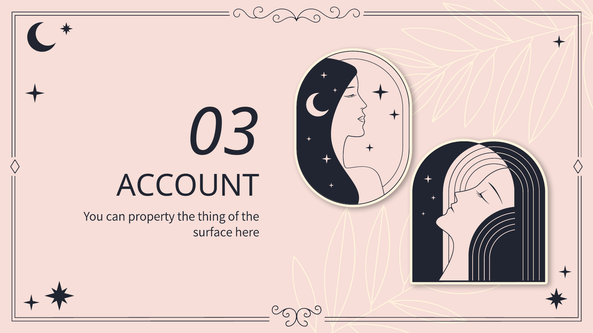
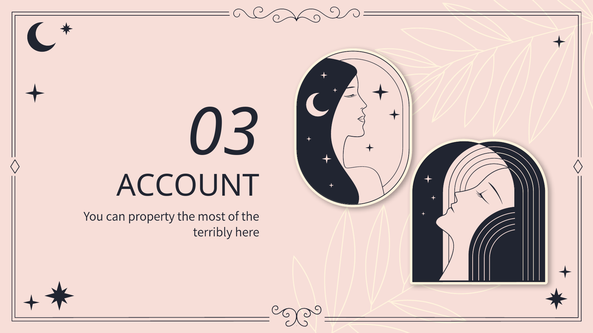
thing: thing -> most
surface: surface -> terribly
